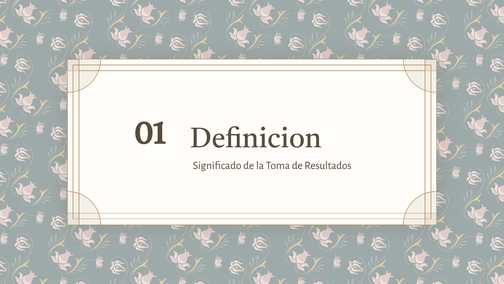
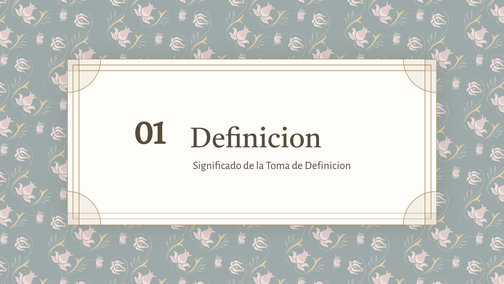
Resultados at (328, 165): Resultados -> Definicion
